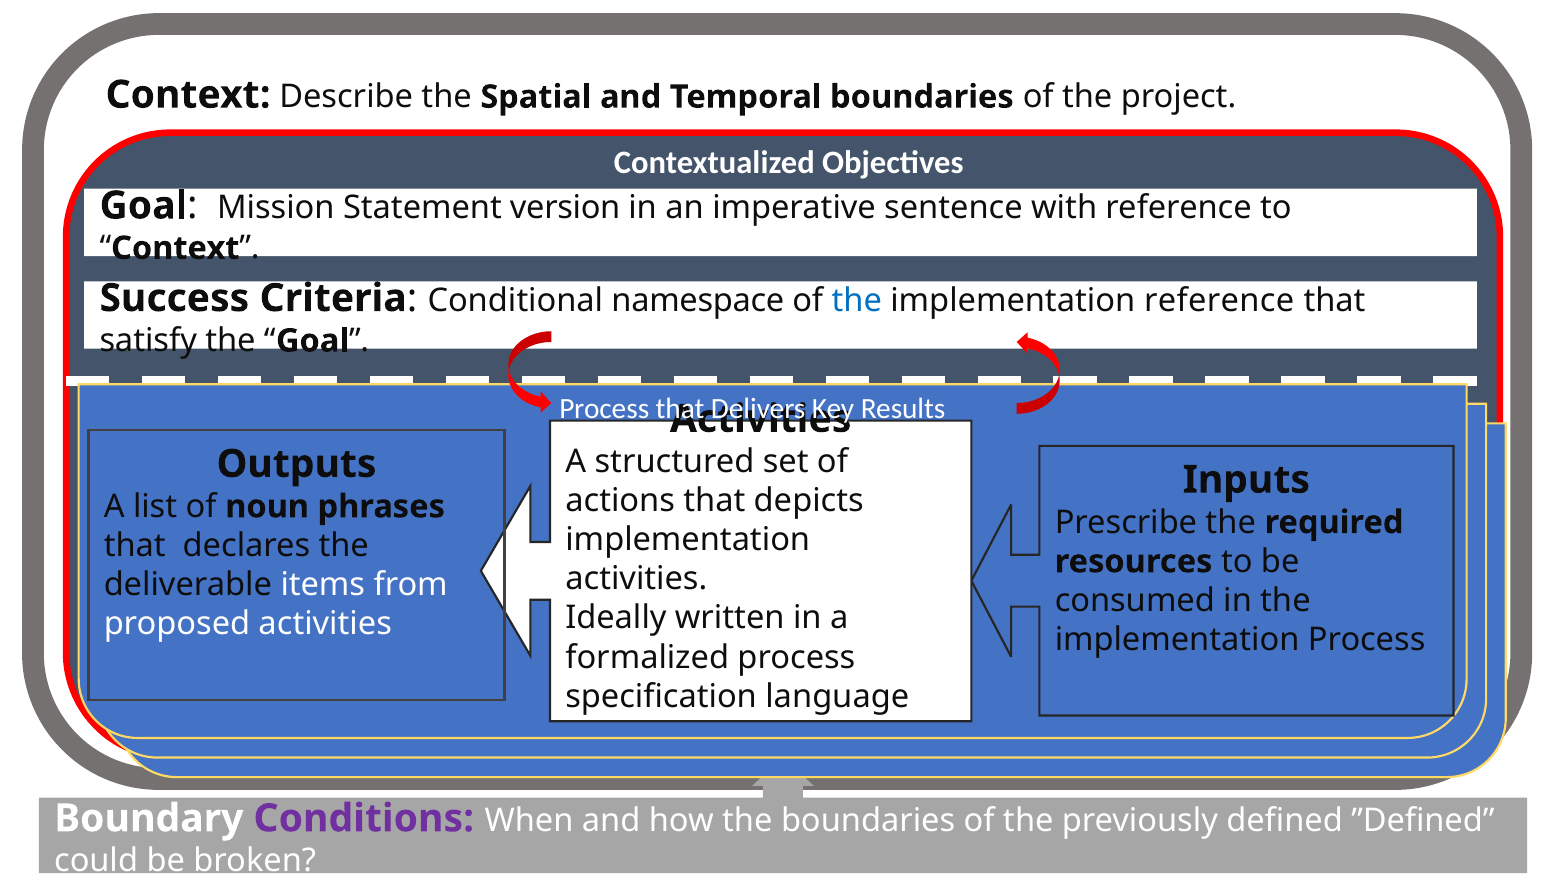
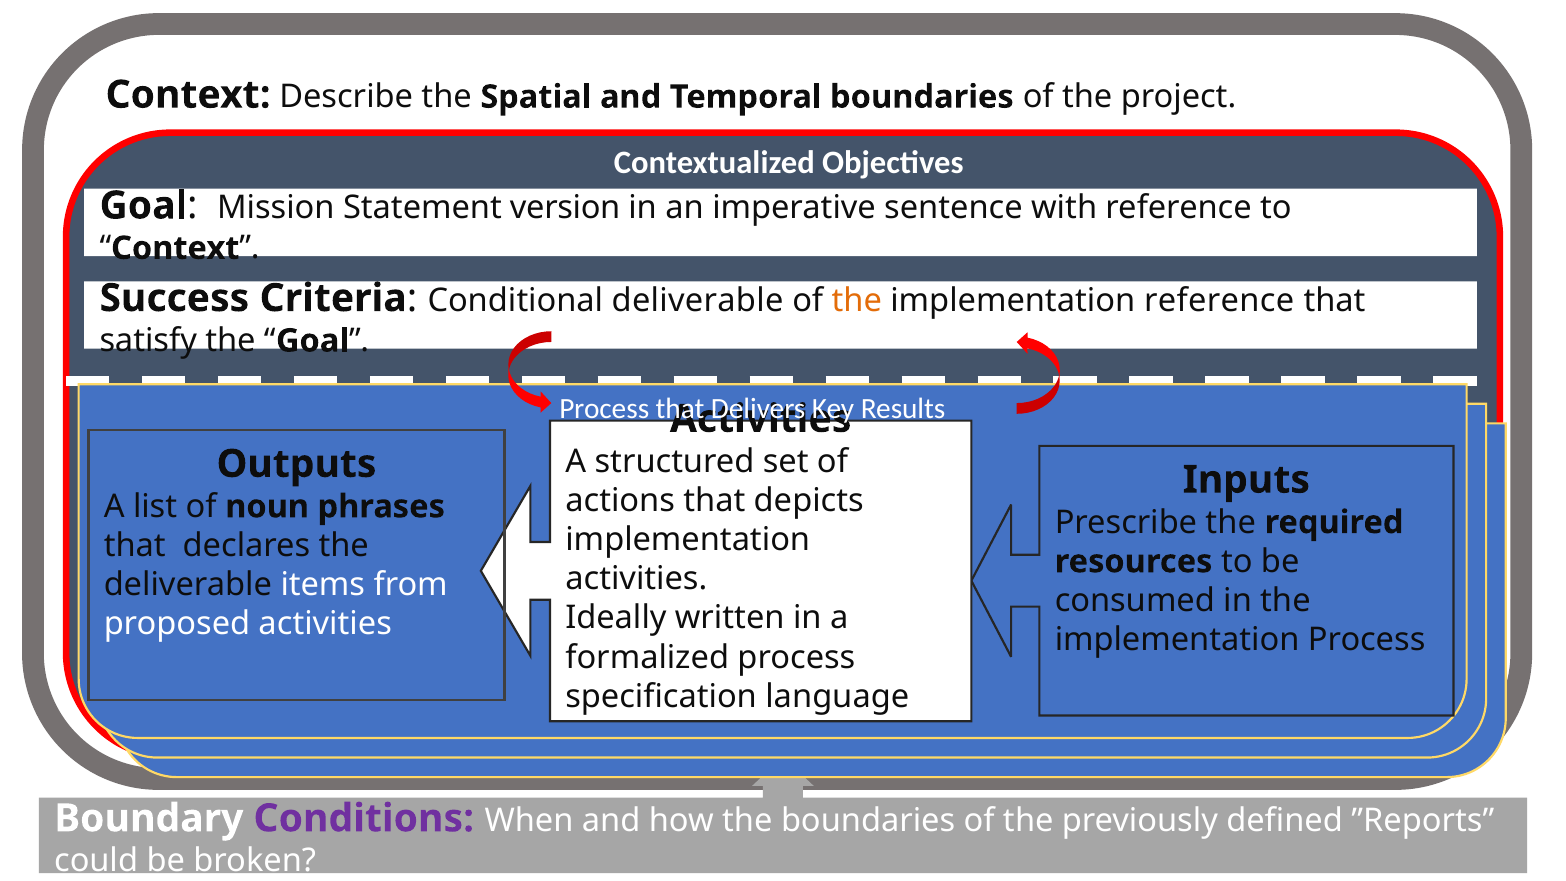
Conditional namespace: namespace -> deliverable
the at (857, 300) colour: blue -> orange
”Defined: ”Defined -> ”Reports
